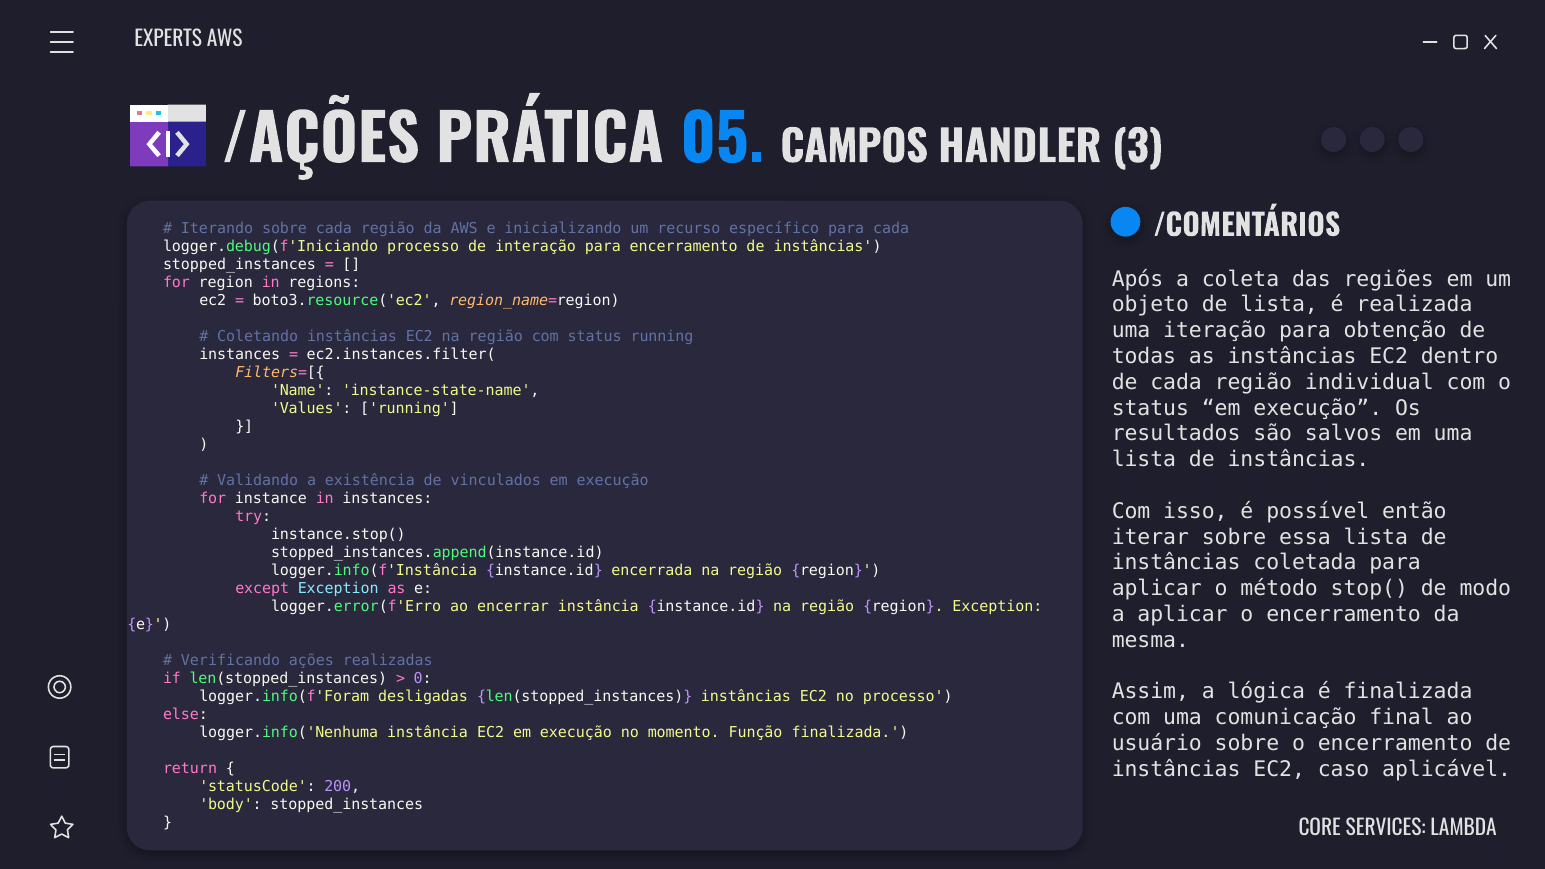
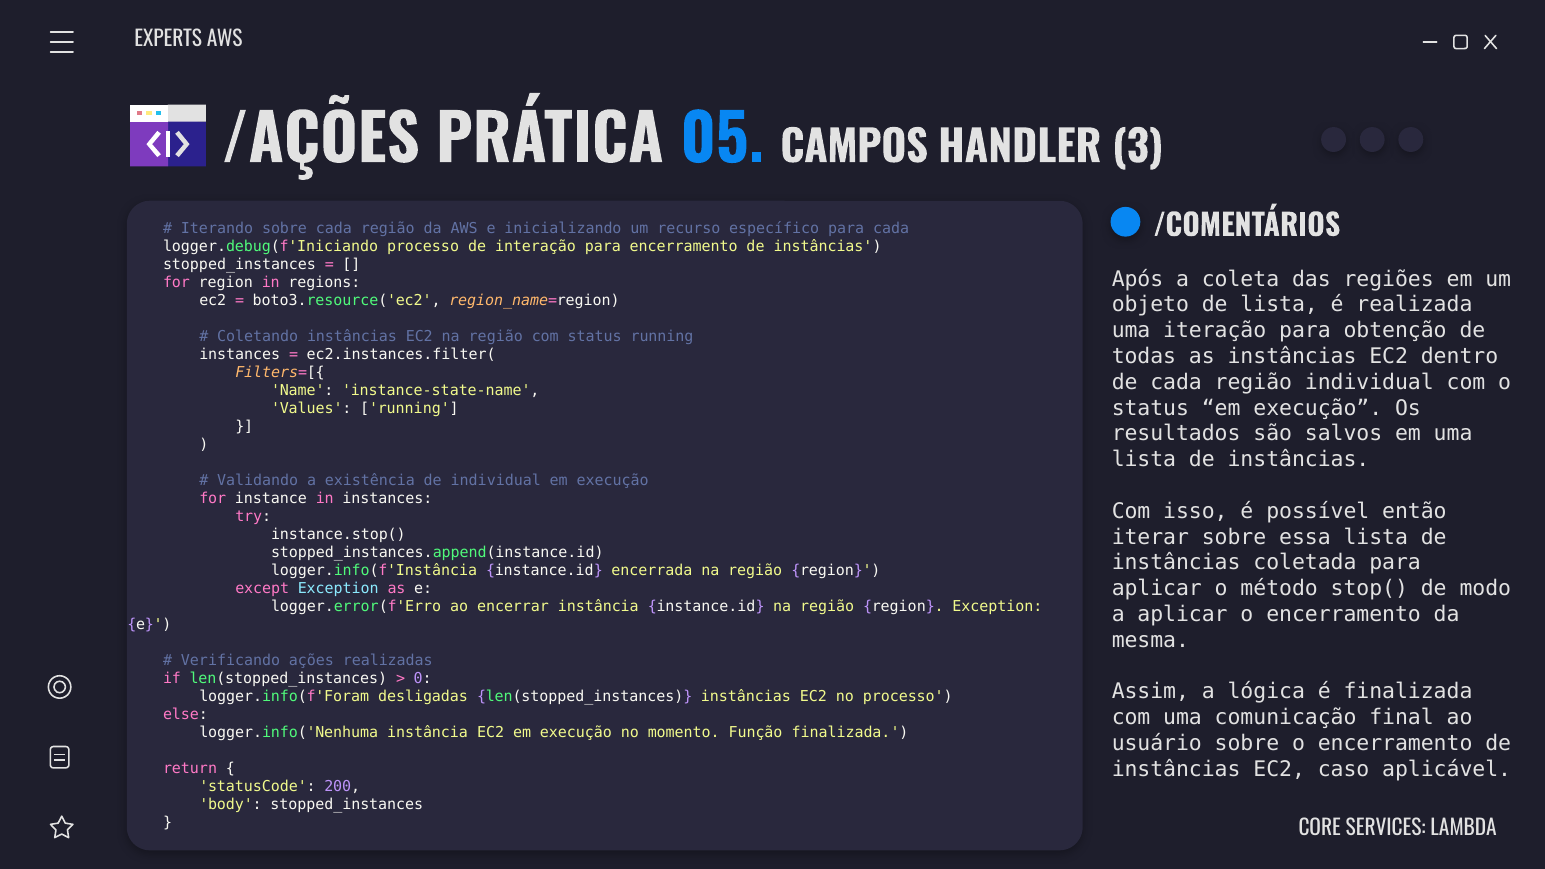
de vinculados: vinculados -> individual
